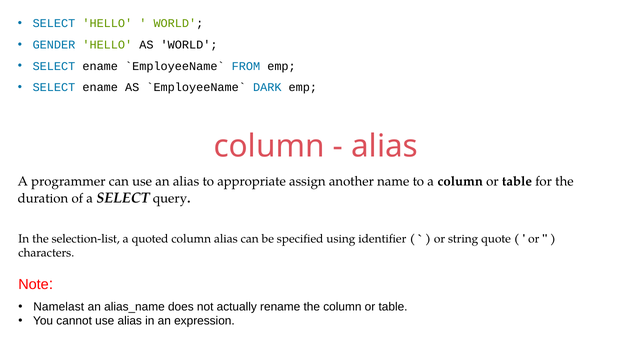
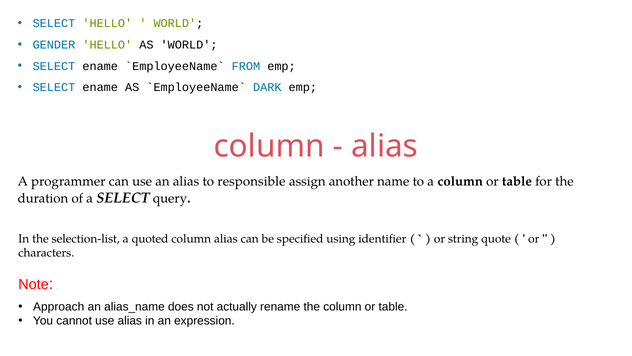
appropriate: appropriate -> responsible
Namelast: Namelast -> Approach
